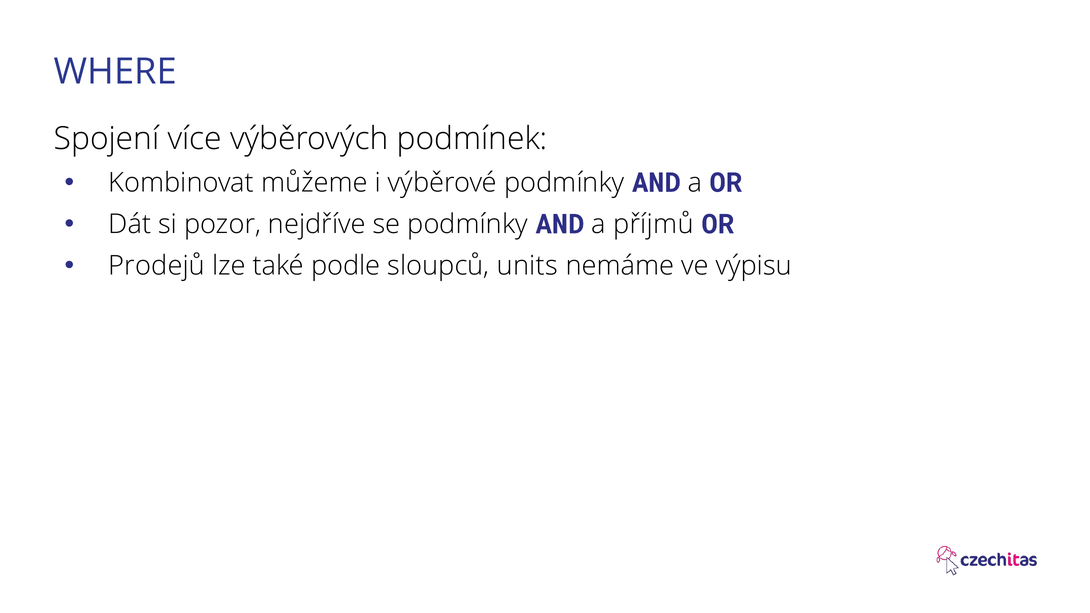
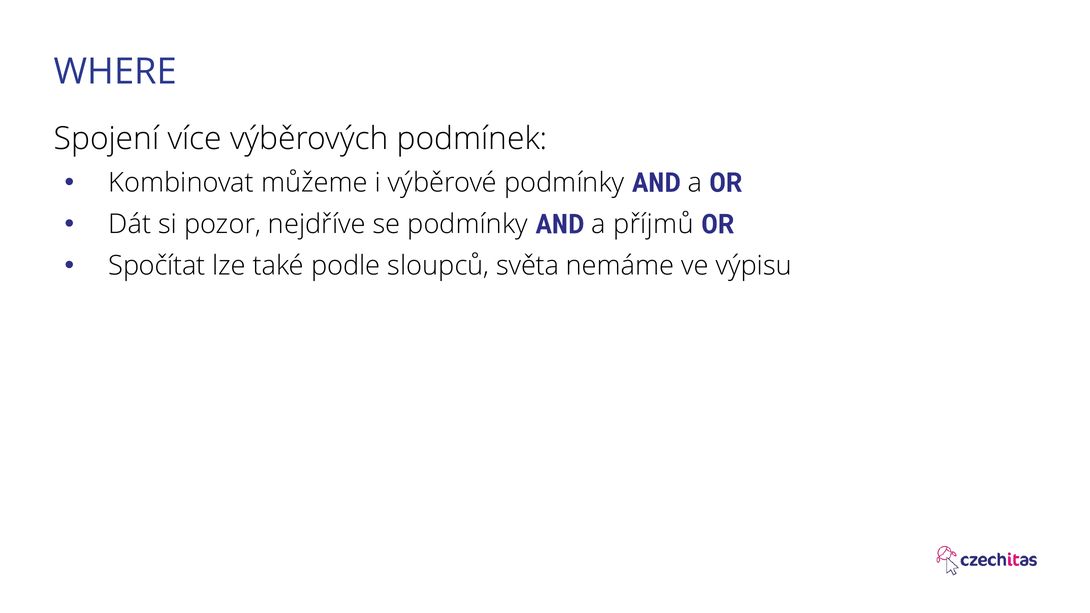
Prodejů: Prodejů -> Spočítat
units: units -> světa
